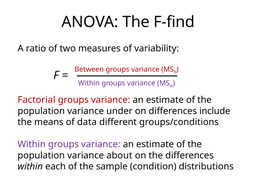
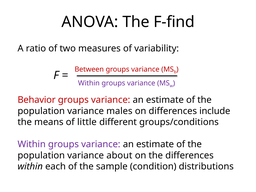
Factorial: Factorial -> Behavior
under: under -> males
data: data -> little
